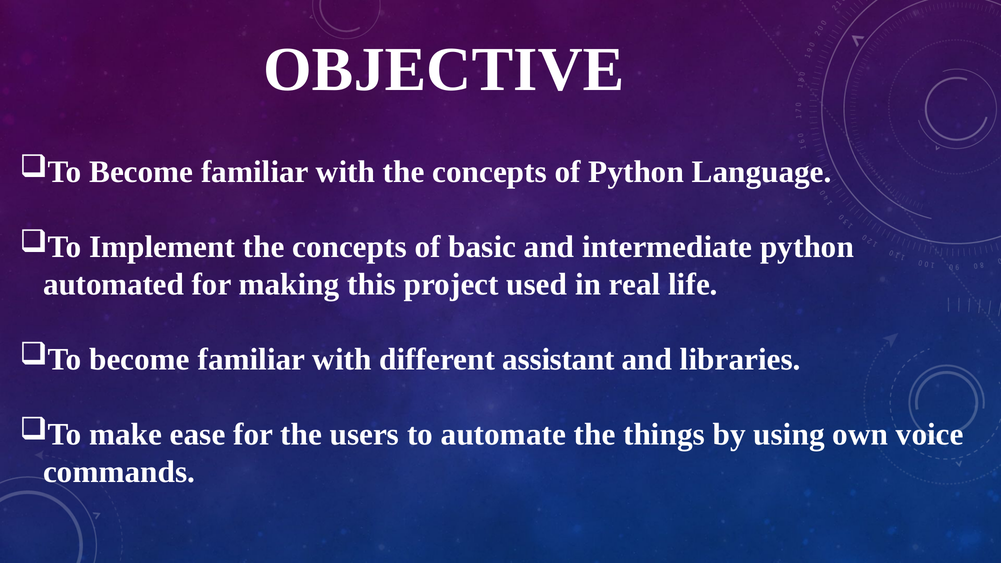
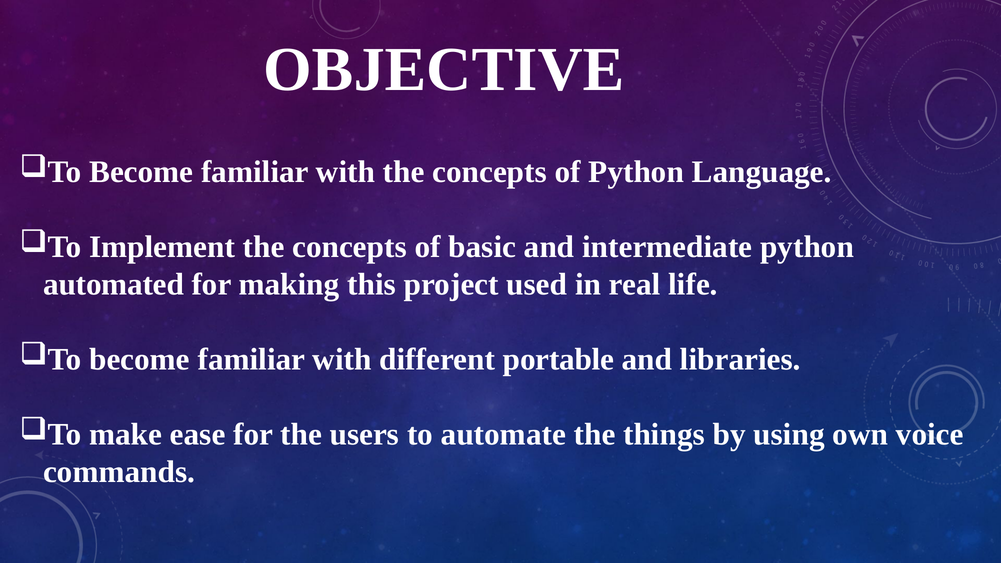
assistant: assistant -> portable
